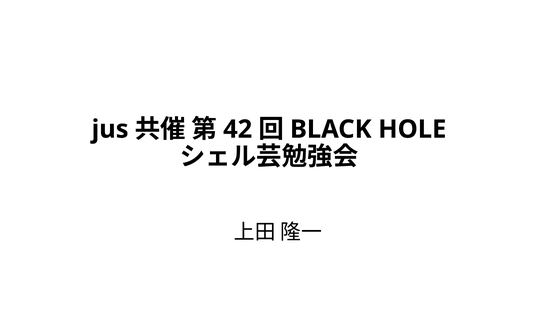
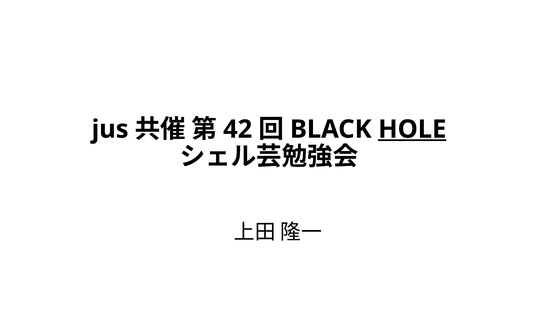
HOLE underline: none -> present
